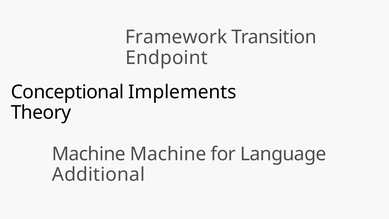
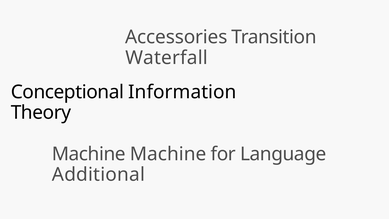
Framework: Framework -> Accessories
Endpoint: Endpoint -> Waterfall
Implements: Implements -> Information
